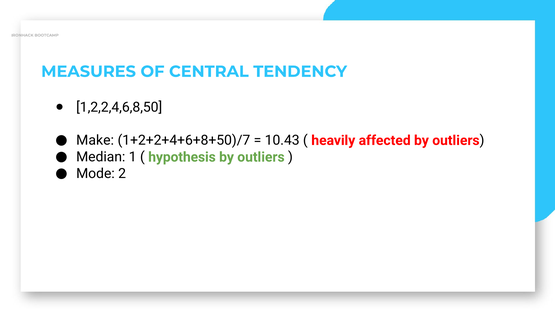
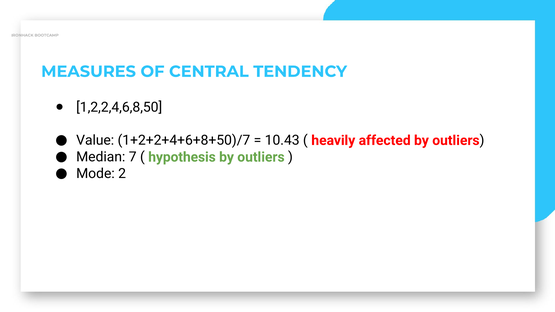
Make: Make -> Value
1: 1 -> 7
